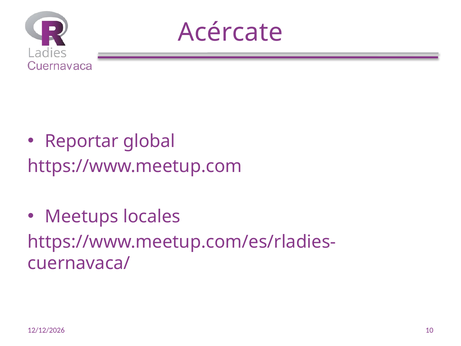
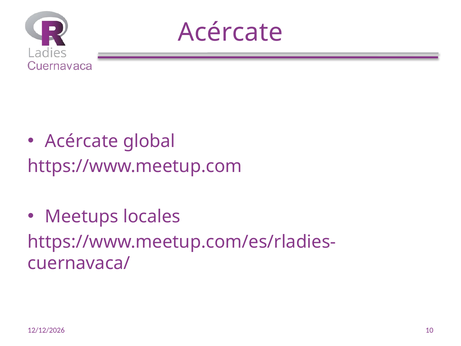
Reportar at (82, 141): Reportar -> Acércate
